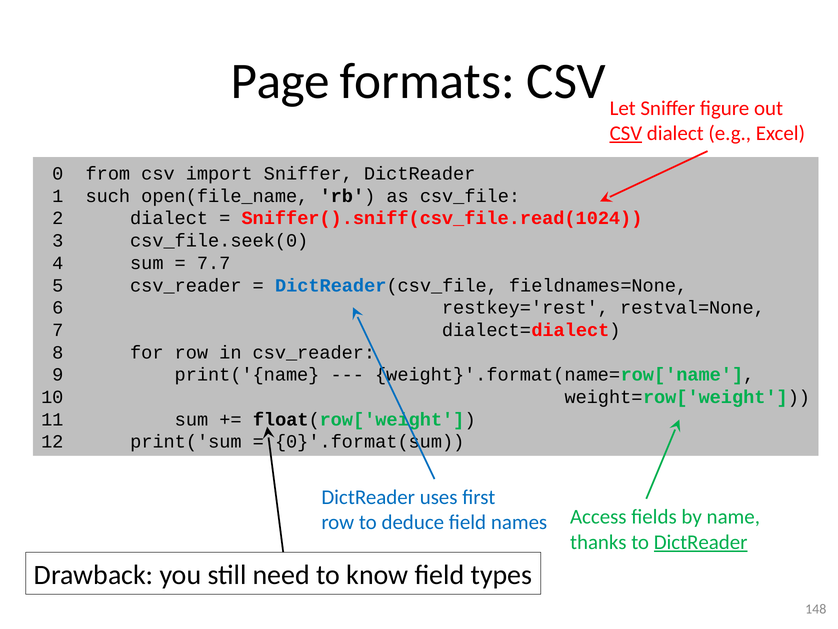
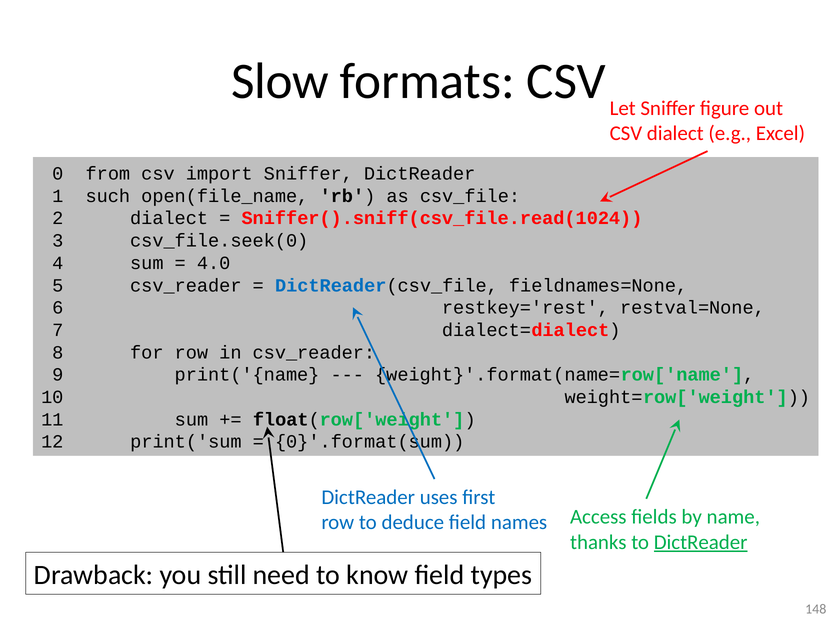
Page: Page -> Slow
CSV at (626, 133) underline: present -> none
7.7: 7.7 -> 4.0
